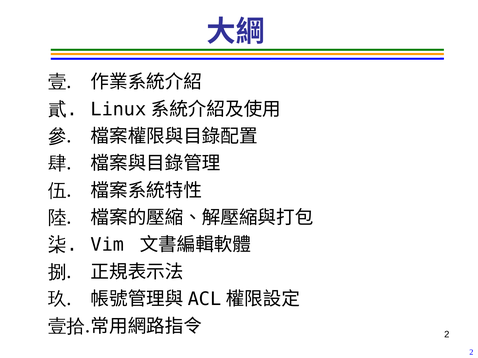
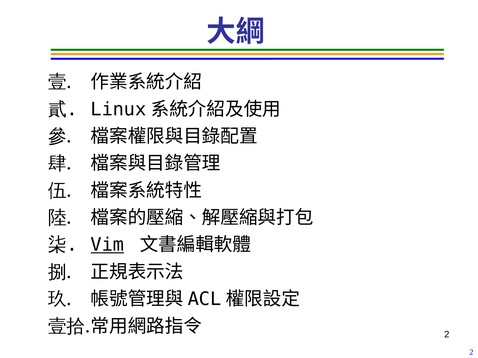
Vim underline: none -> present
